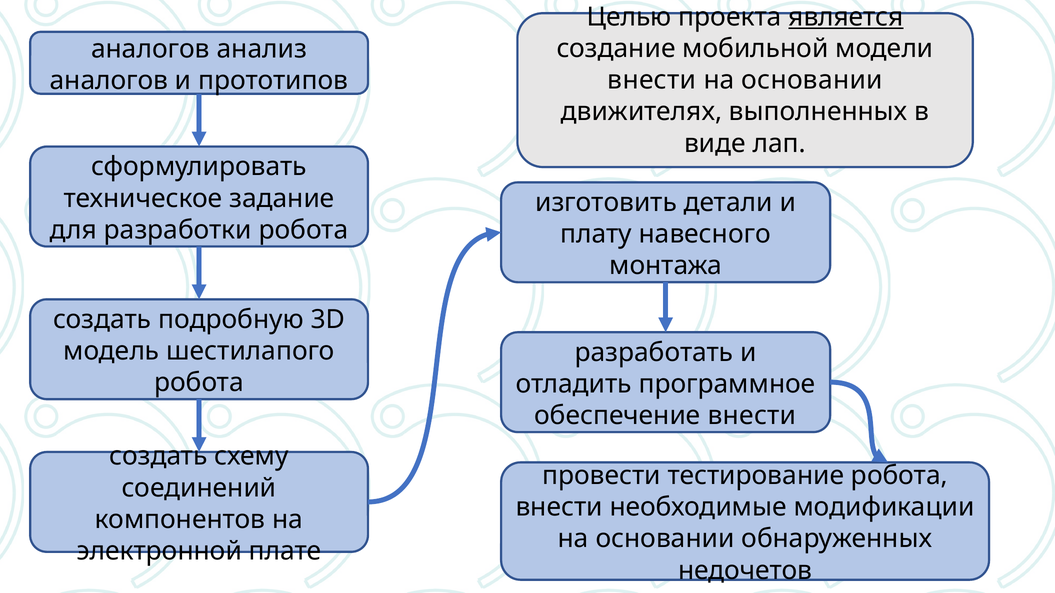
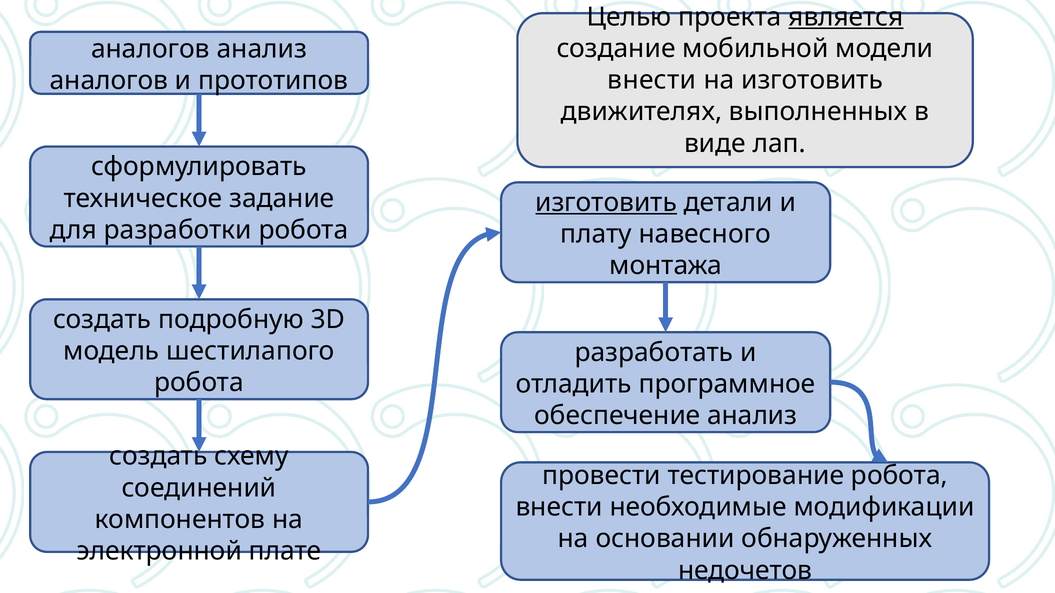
основании at (812, 80): основании -> изготовить
изготовить at (606, 203) underline: none -> present
обеспечение внести: внести -> анализ
